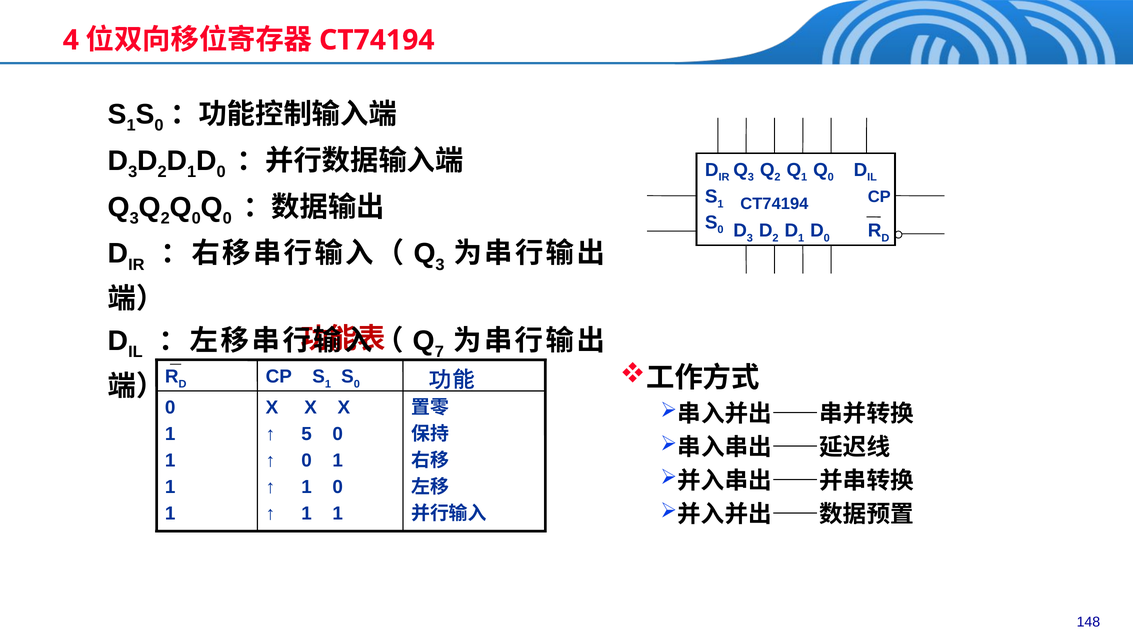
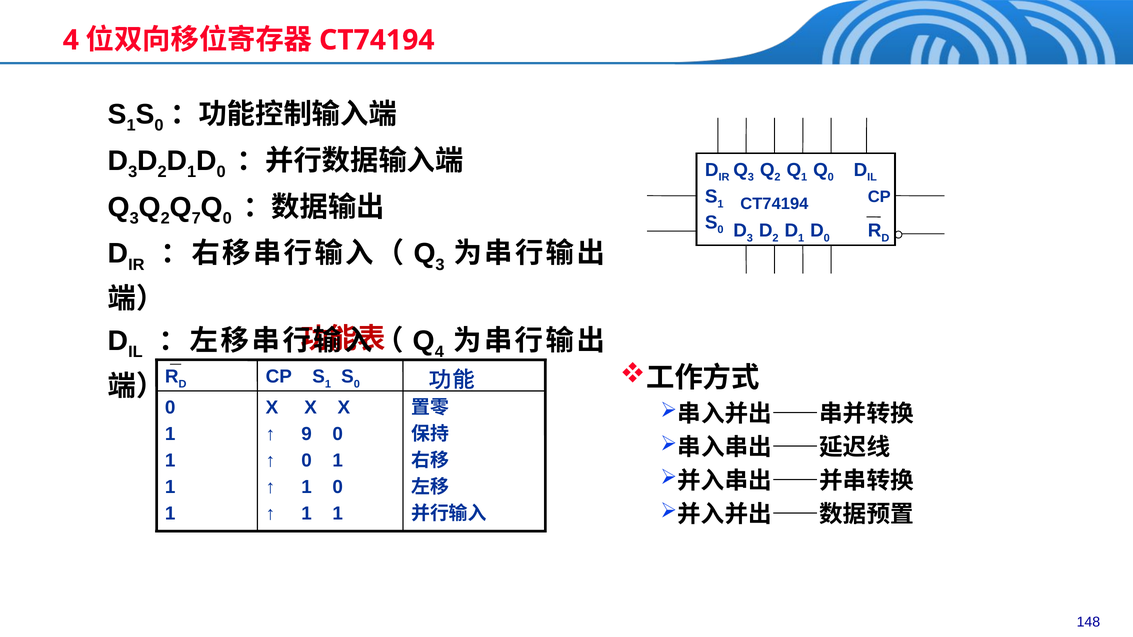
0 at (196, 218): 0 -> 7
7 at (439, 352): 7 -> 4
5: 5 -> 9
